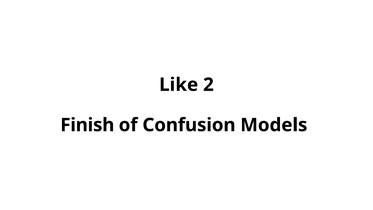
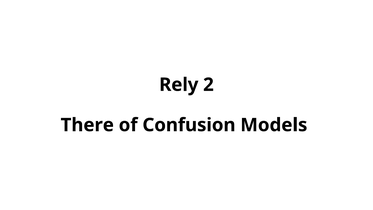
Like: Like -> Rely
Finish: Finish -> There
